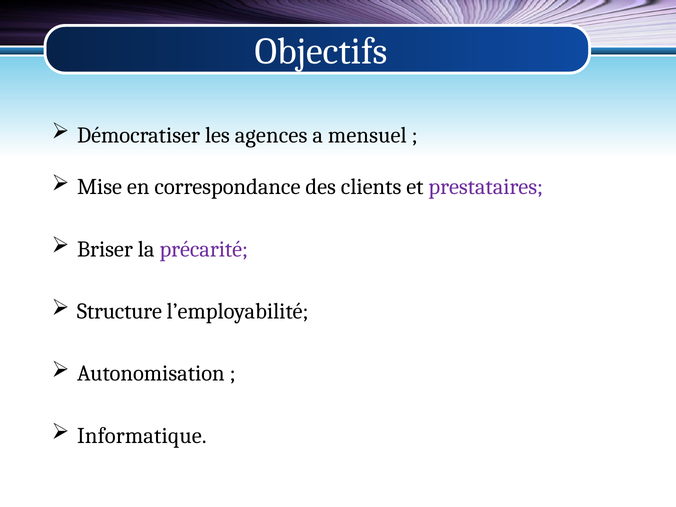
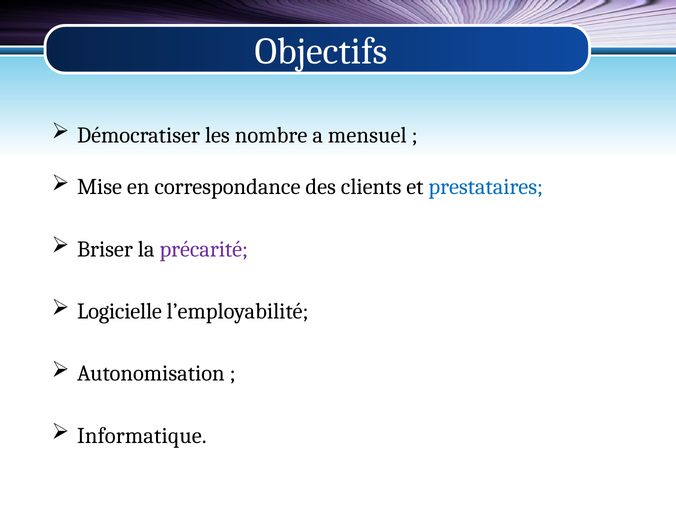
agences: agences -> nombre
prestataires colour: purple -> blue
Structure: Structure -> Logicielle
